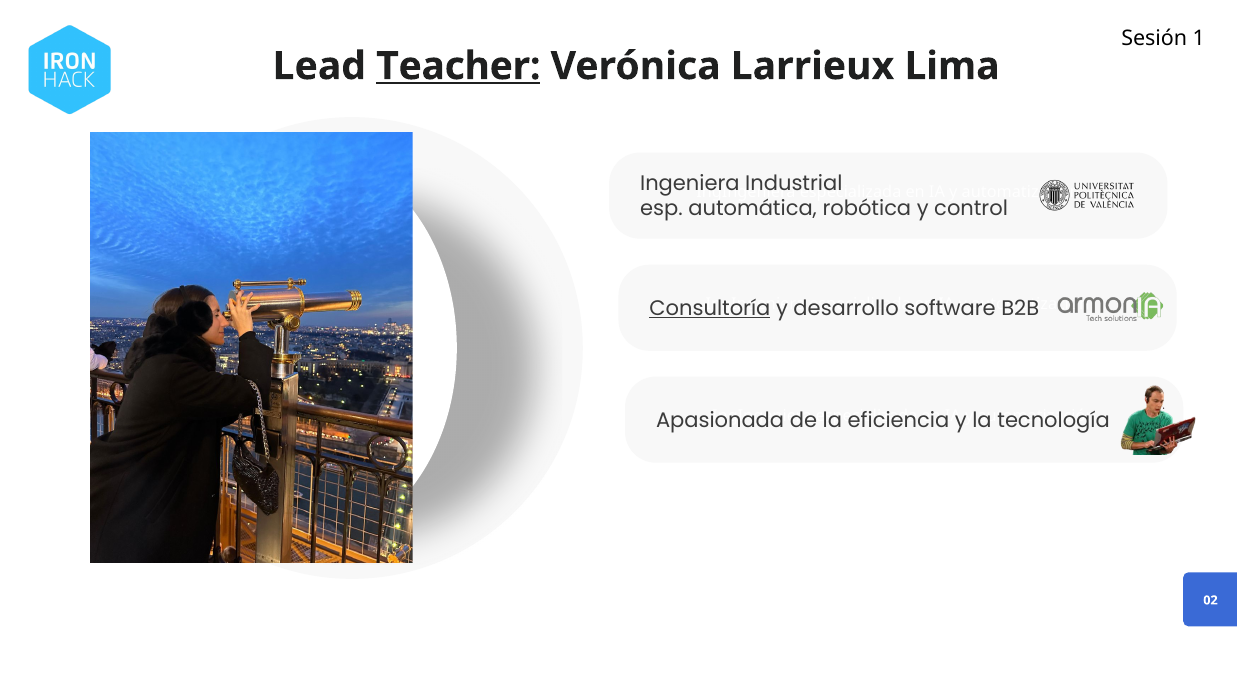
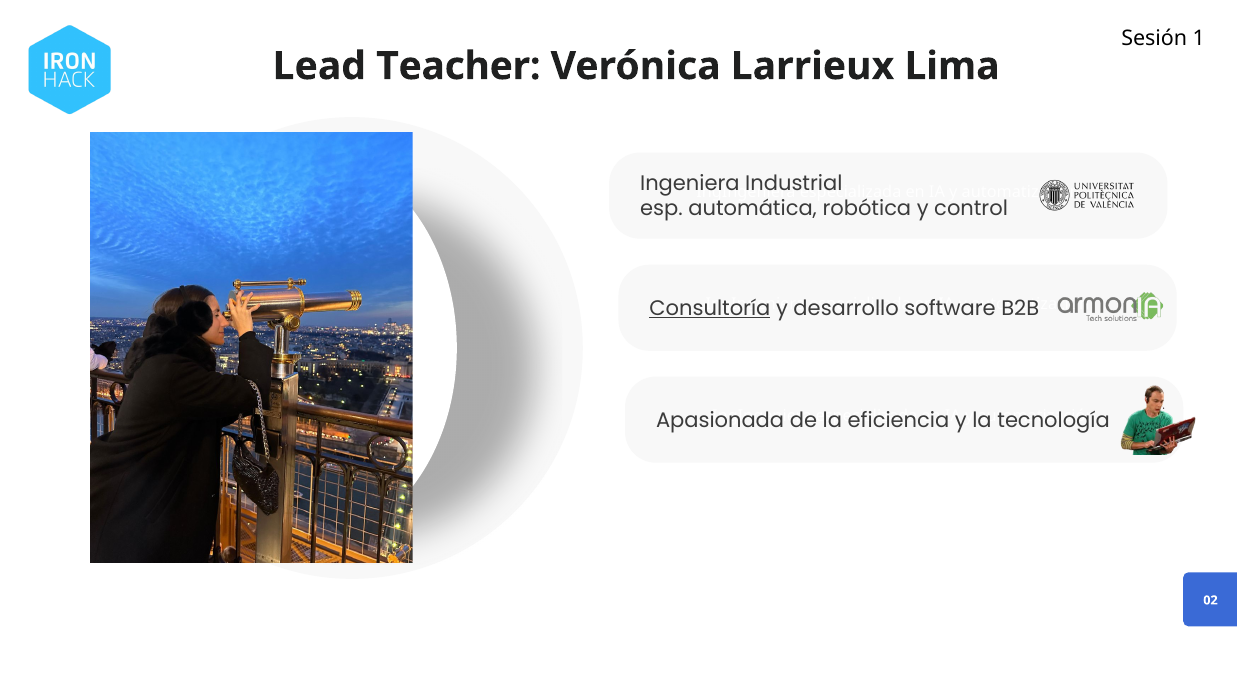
Teacher underline: present -> none
